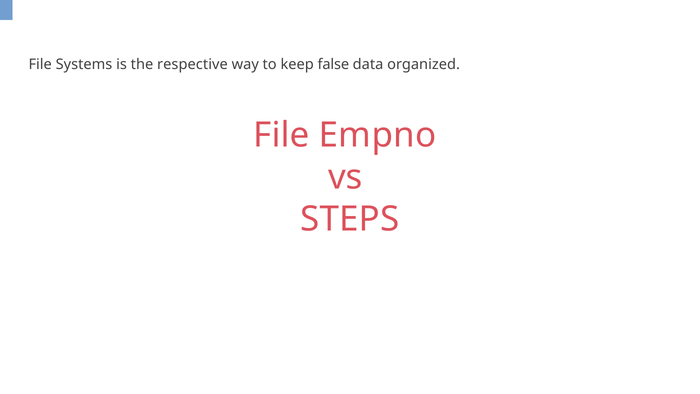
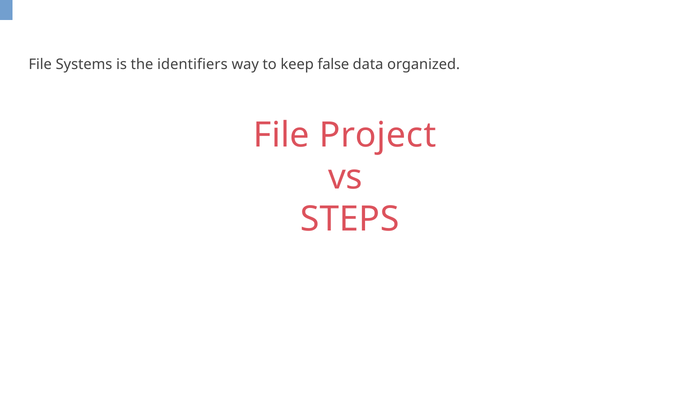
respective: respective -> identifiers
Empno: Empno -> Project
